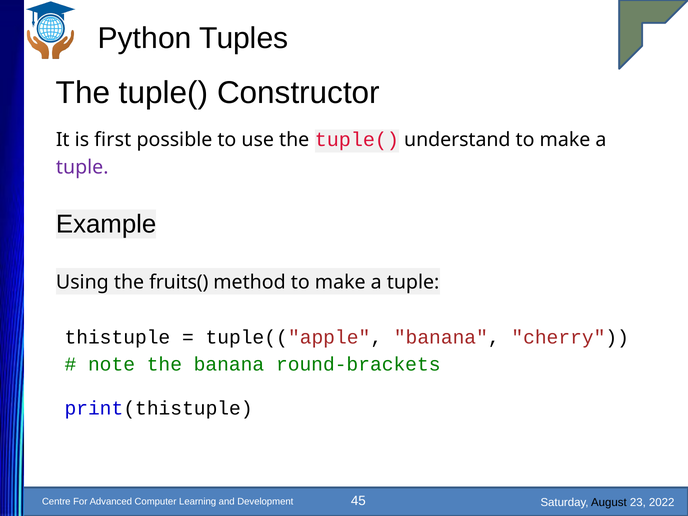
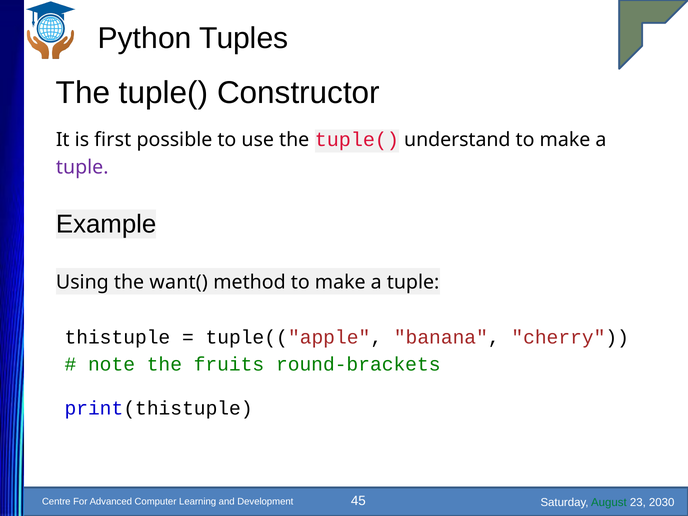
fruits(: fruits( -> want(
the banana: banana -> fruits
August colour: black -> green
2022: 2022 -> 2030
